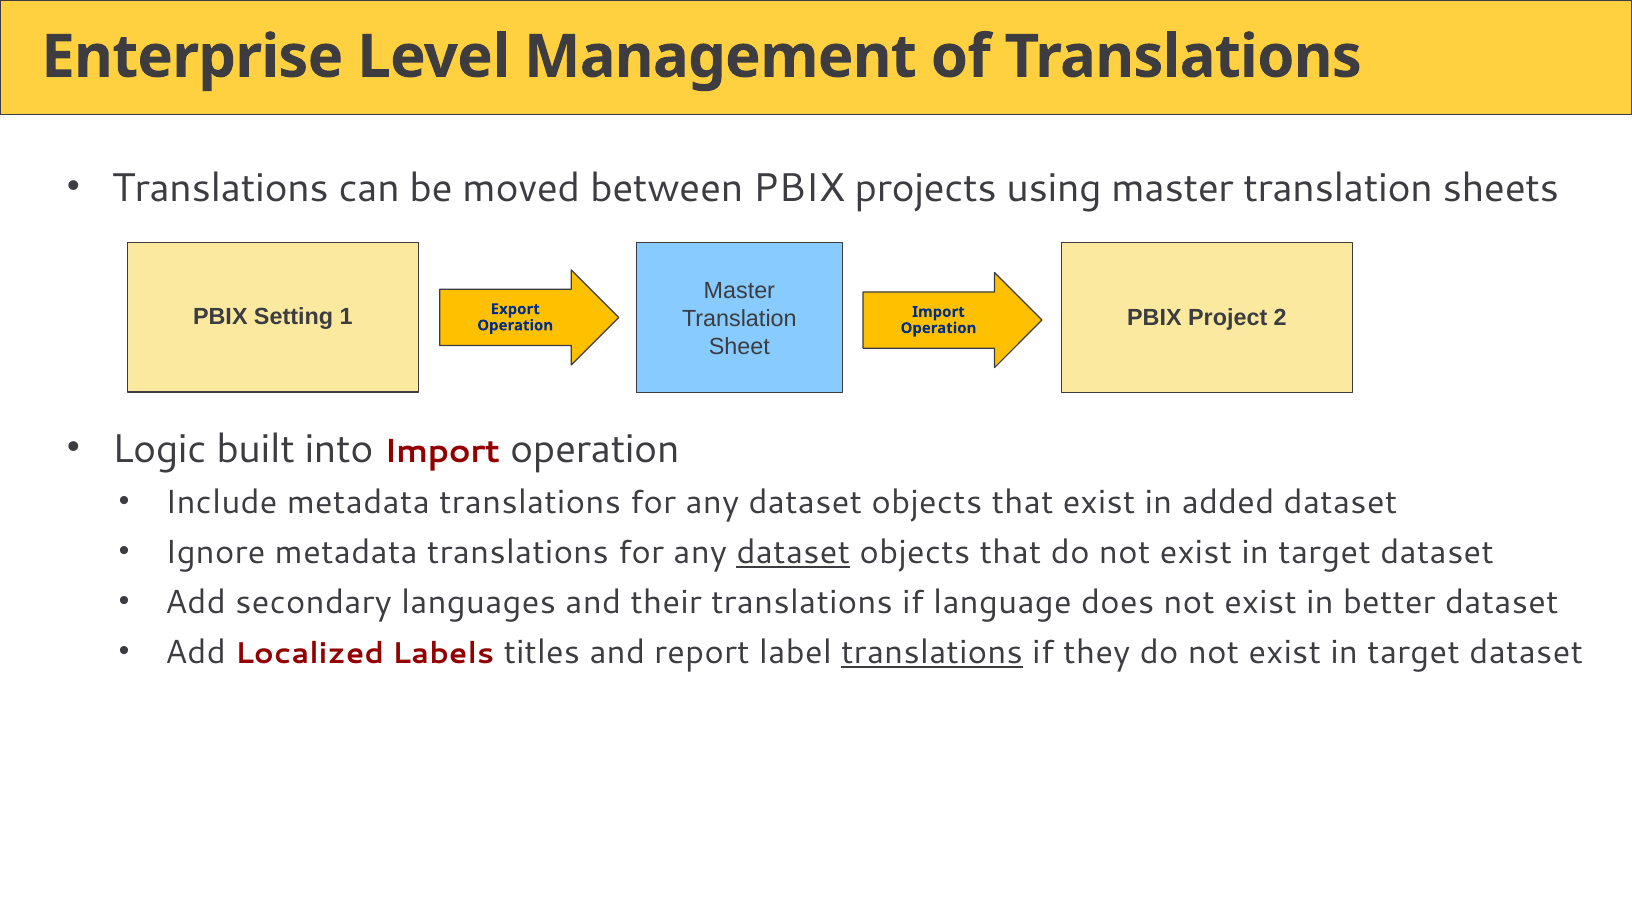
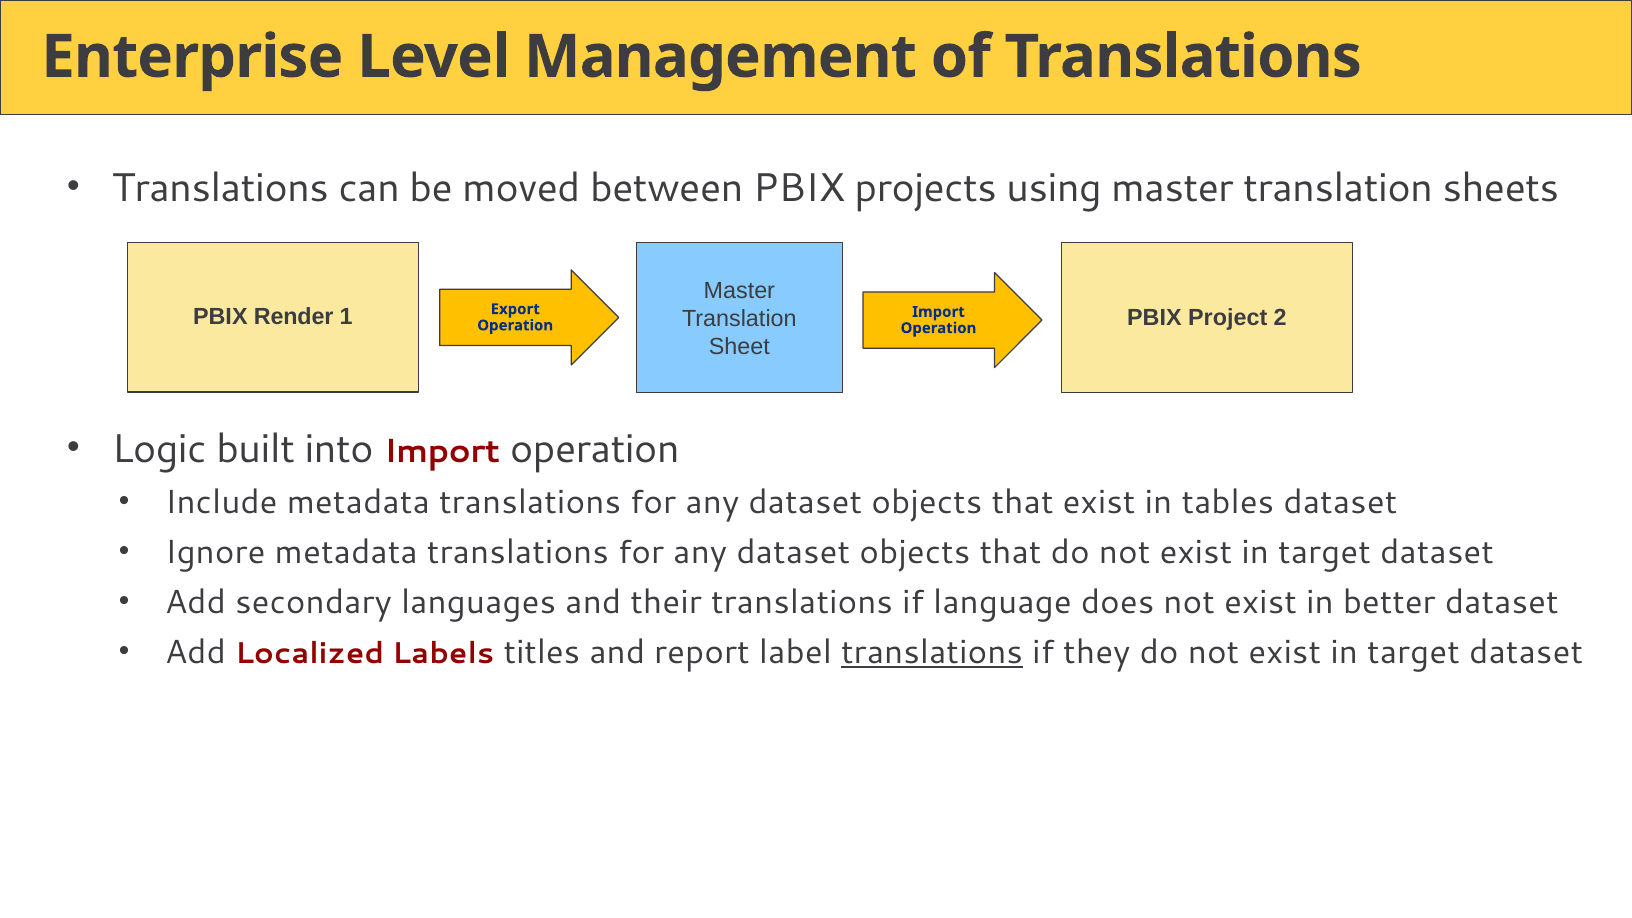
Setting: Setting -> Render
added: added -> tables
dataset at (793, 553) underline: present -> none
